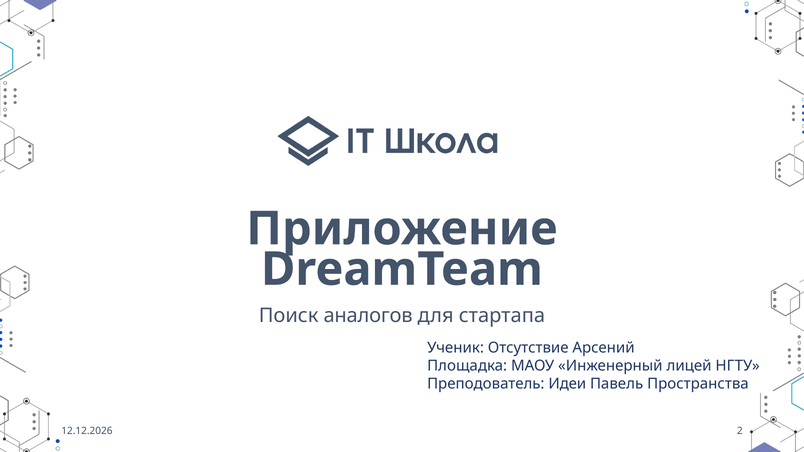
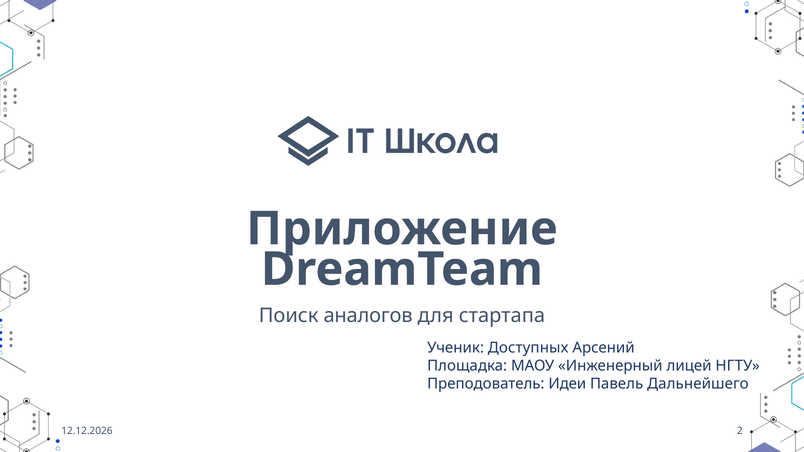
Отсутствие: Отсутствие -> Доступных
Пространства: Пространства -> Дальнейшего
